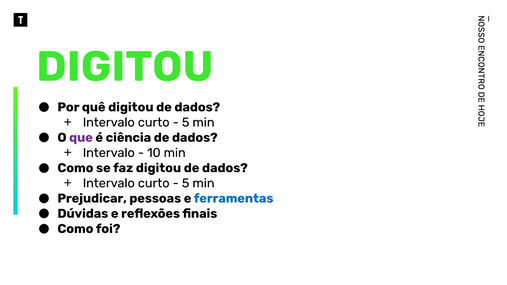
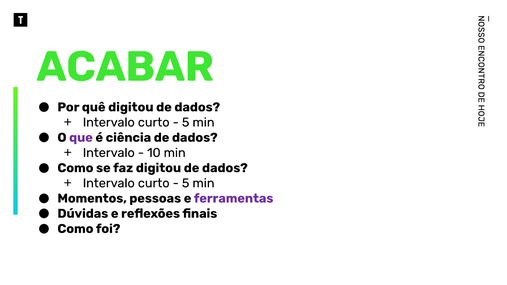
DIGITOU at (125, 67): DIGITOU -> ACABAR
Prejudicar: Prejudicar -> Momentos
ferramentas colour: blue -> purple
